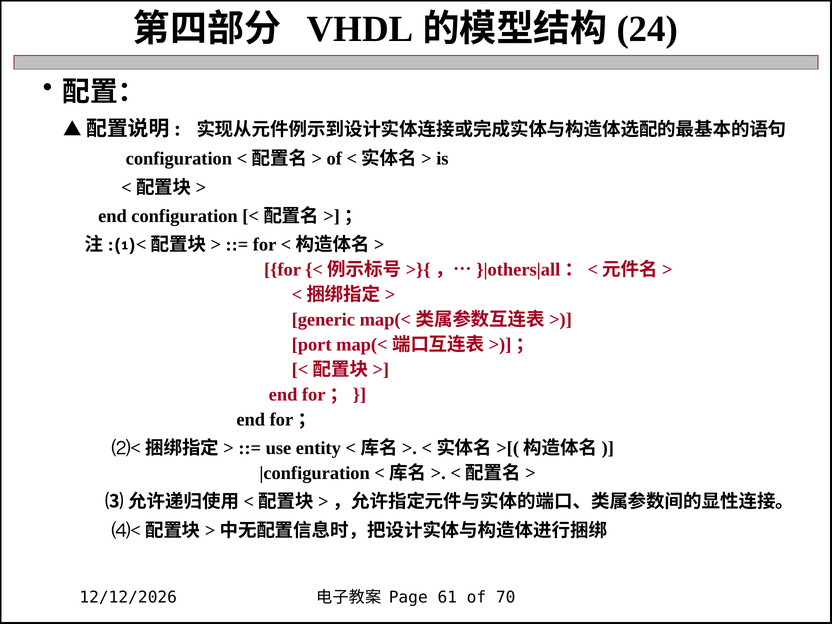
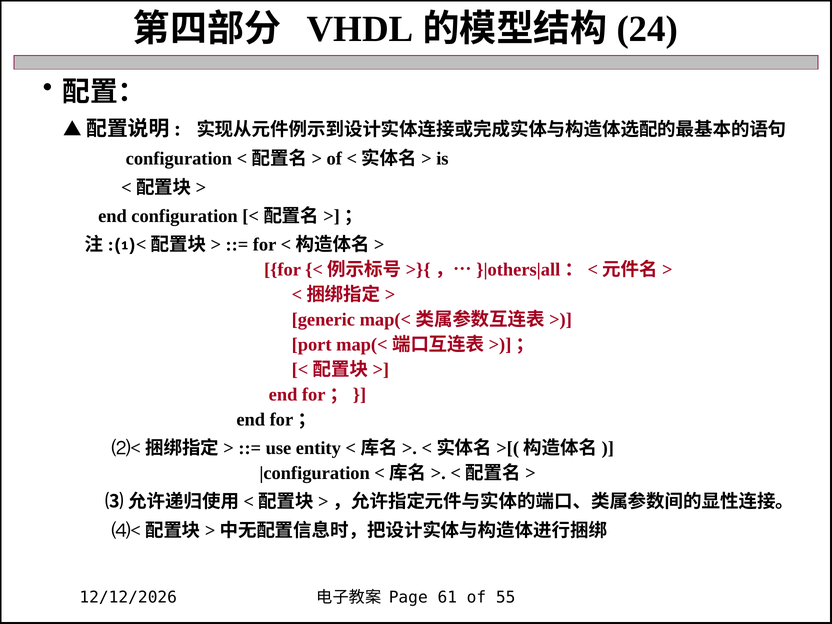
70: 70 -> 55
